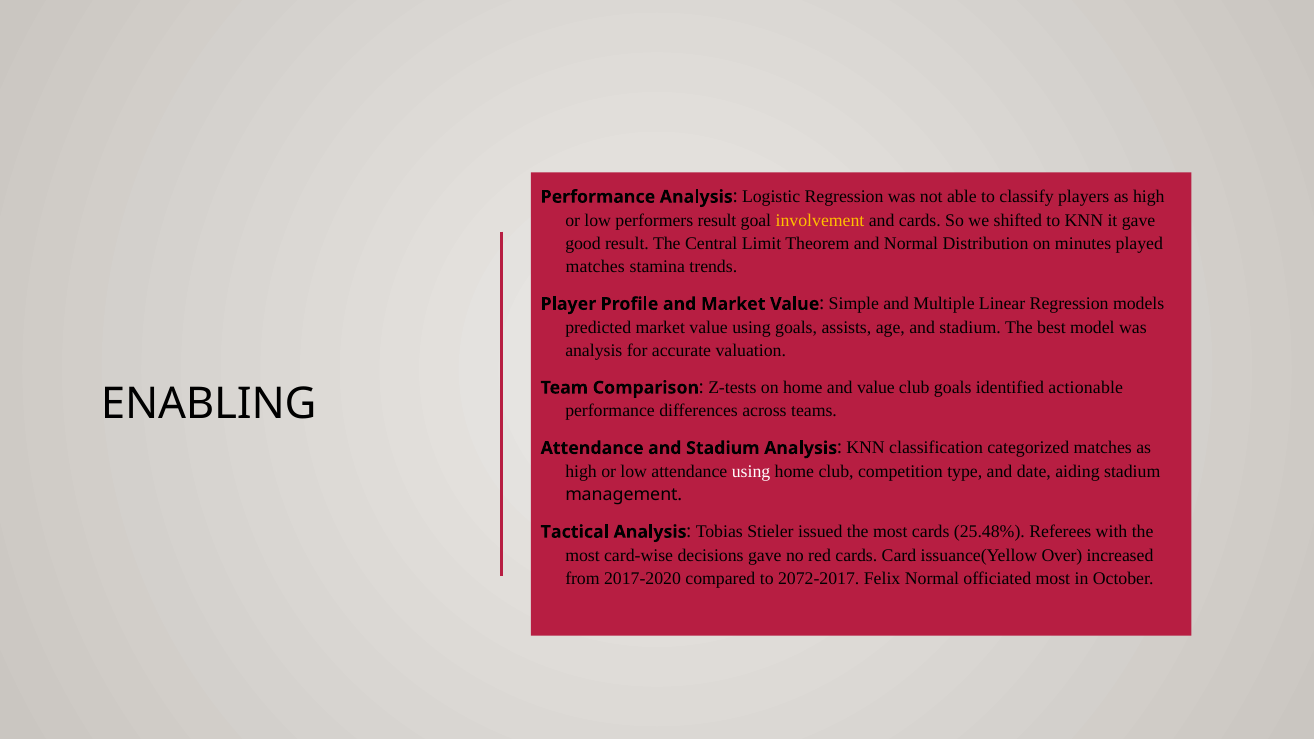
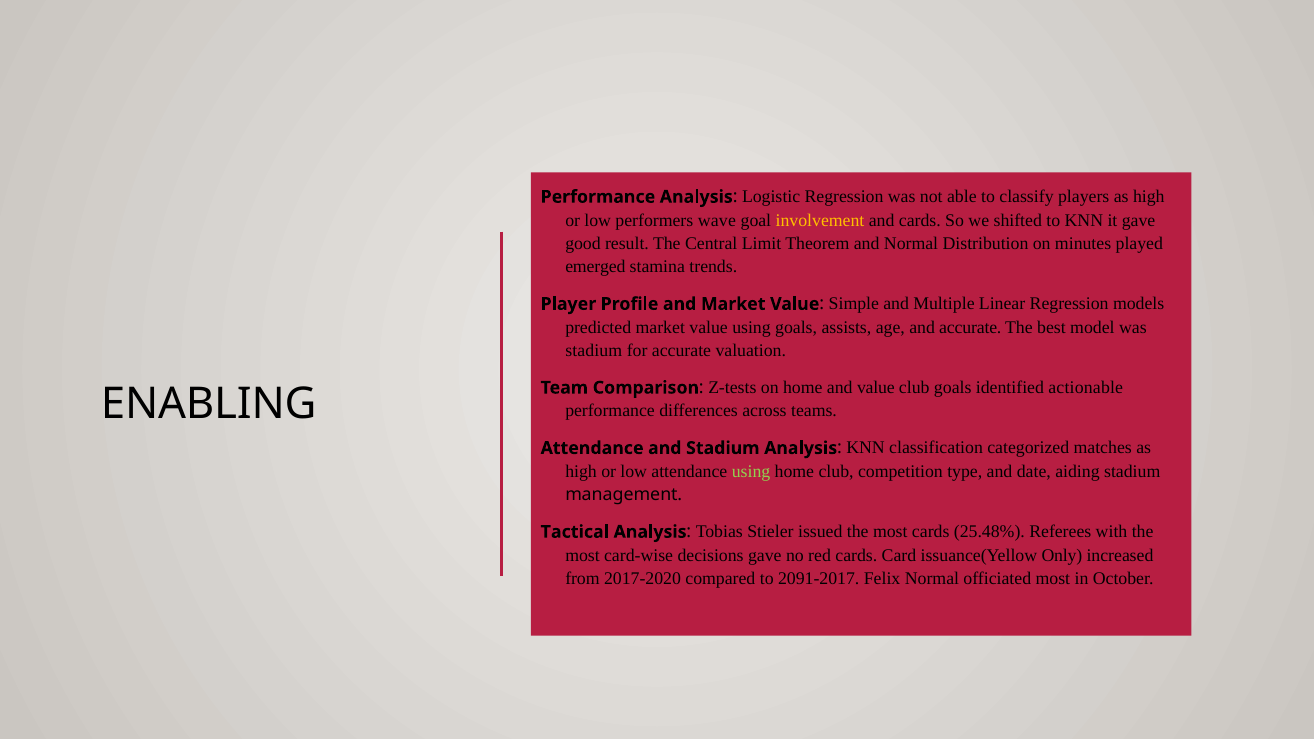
performers result: result -> wave
matches at (595, 267): matches -> emerged
age and stadium: stadium -> accurate
analysis at (594, 351): analysis -> stadium
using at (751, 472) colour: white -> light green
Over: Over -> Only
2072-2017: 2072-2017 -> 2091-2017
